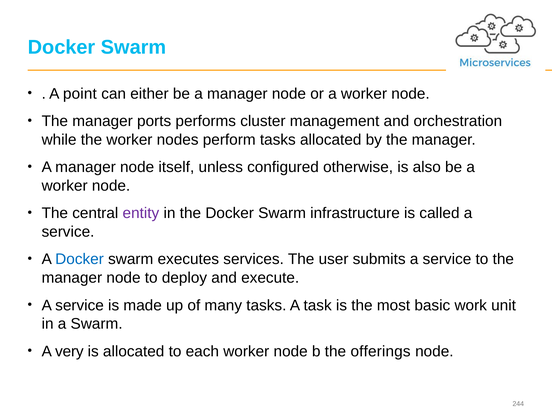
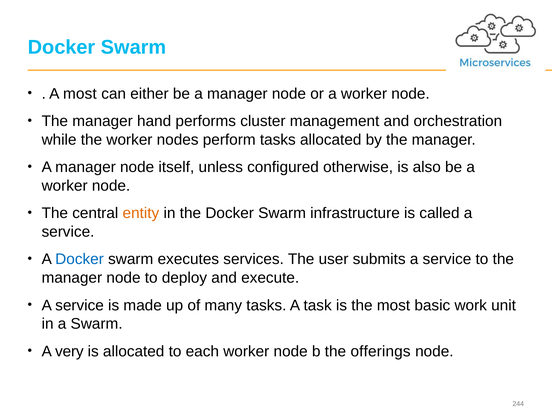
A point: point -> most
ports: ports -> hand
entity colour: purple -> orange
